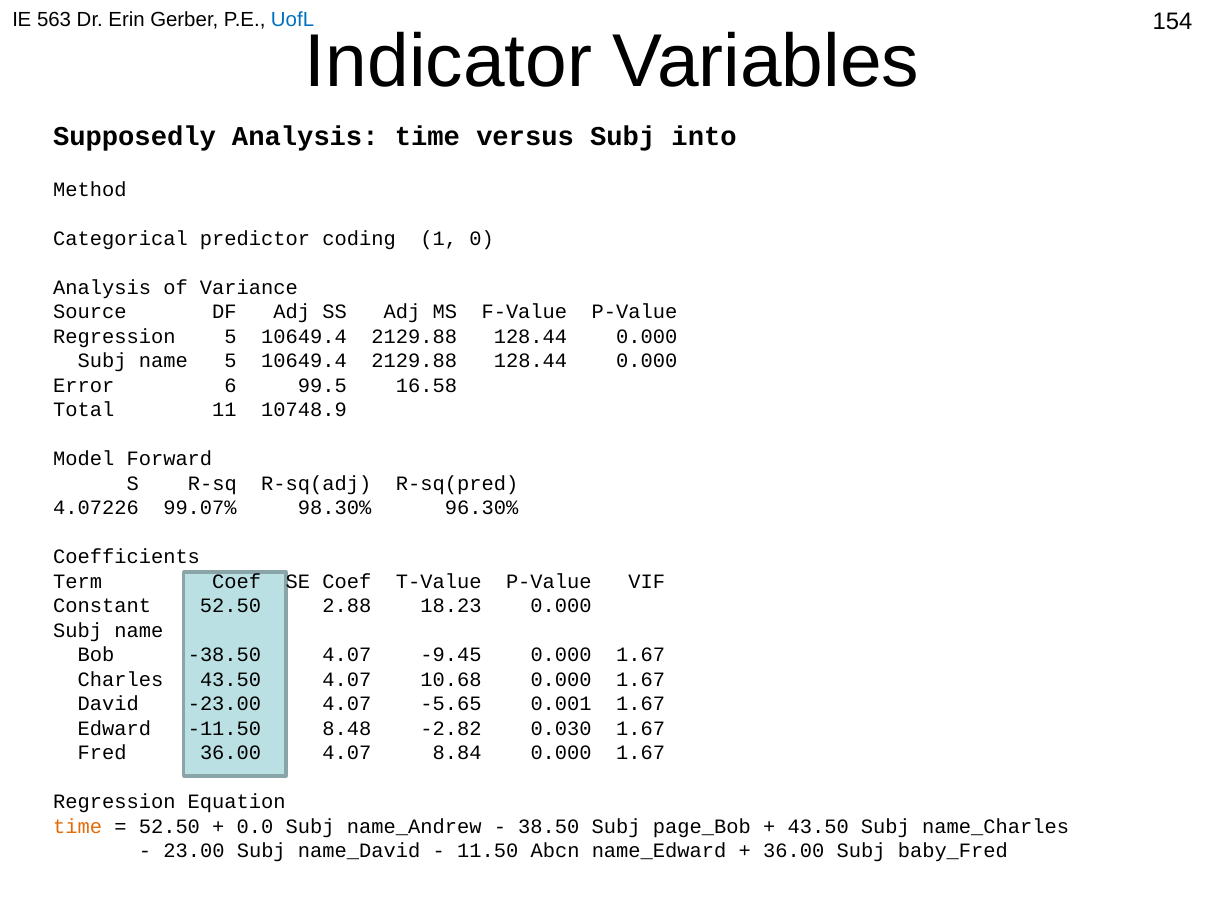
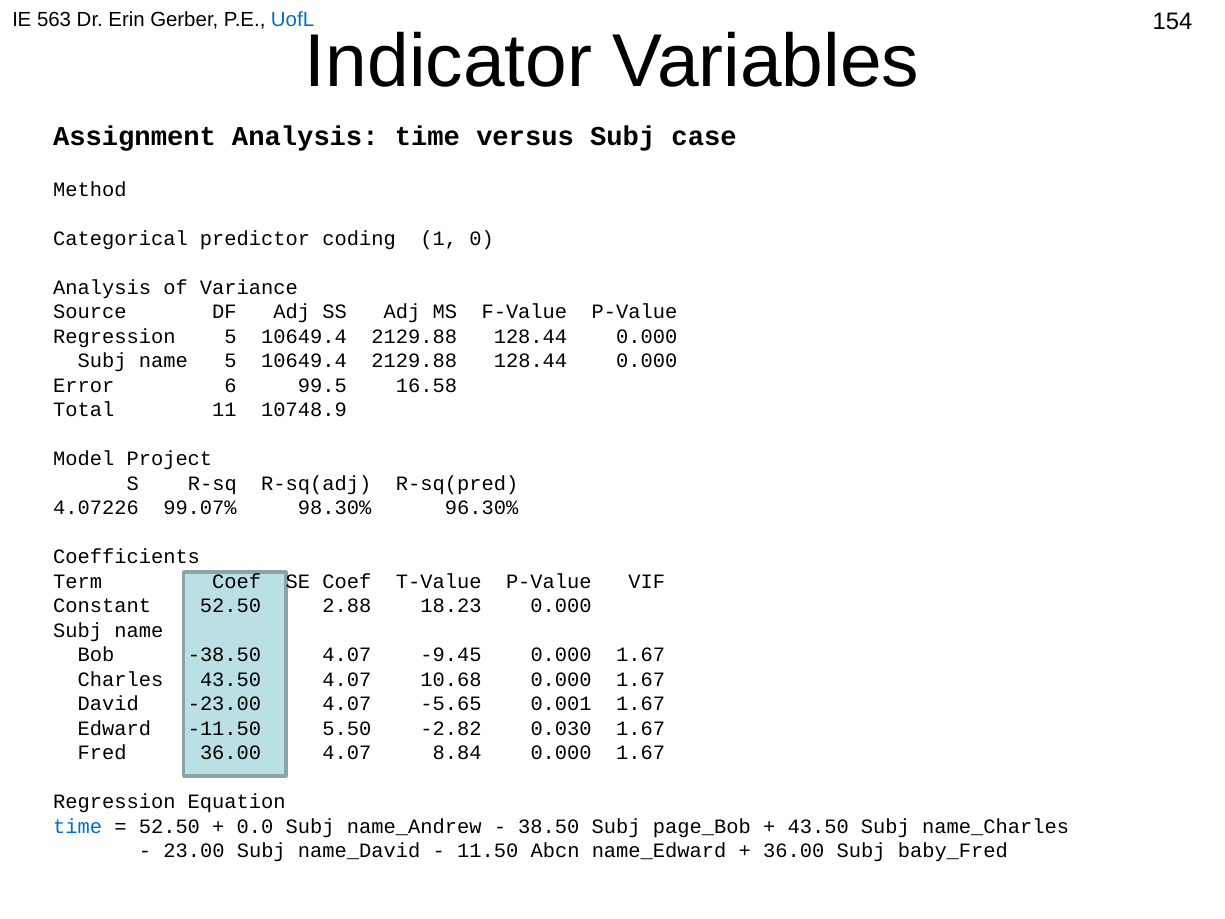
Supposedly: Supposedly -> Assignment
into: into -> case
Forward: Forward -> Project
8.48: 8.48 -> 5.50
time at (78, 826) colour: orange -> blue
